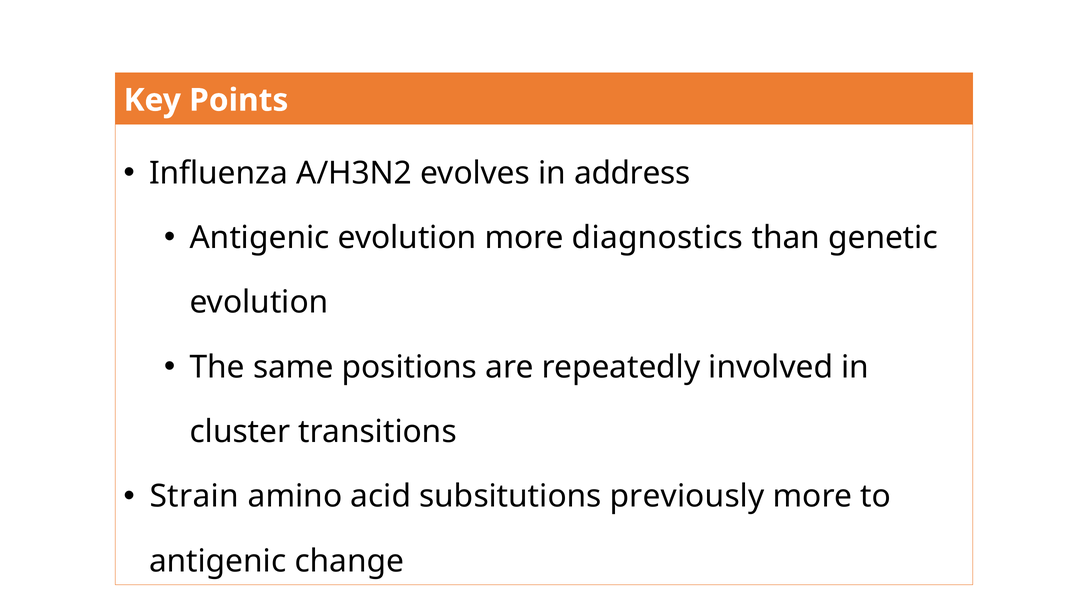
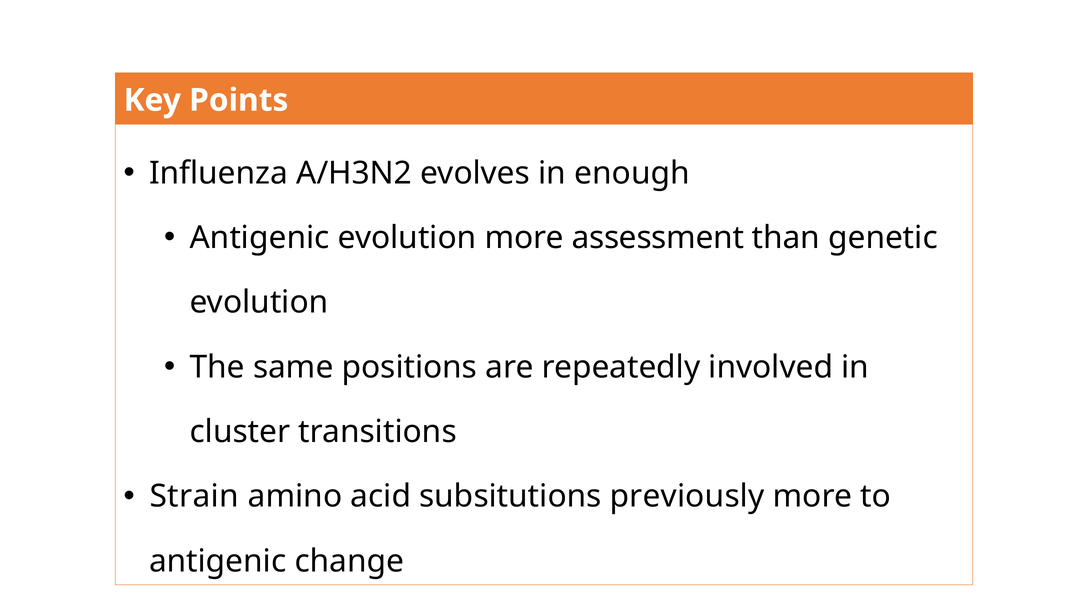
address: address -> enough
diagnostics: diagnostics -> assessment
